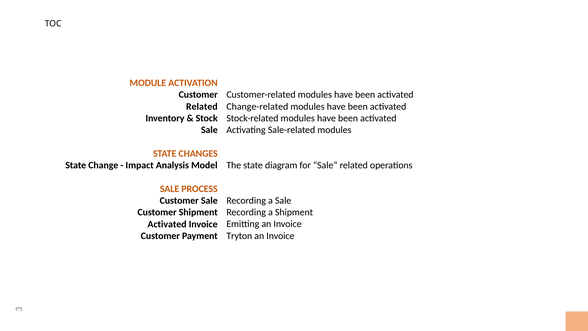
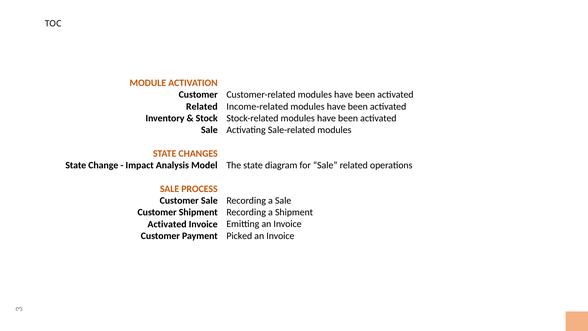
Change-related: Change-related -> Income-related
Tryton: Tryton -> Picked
